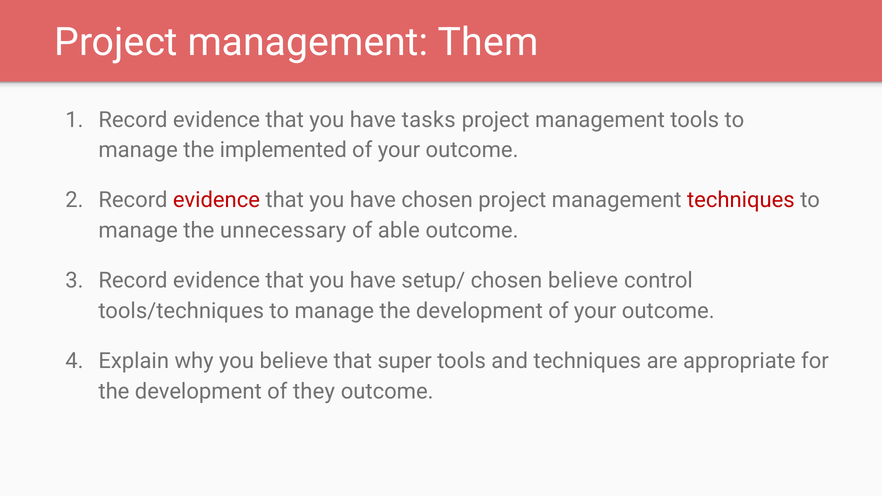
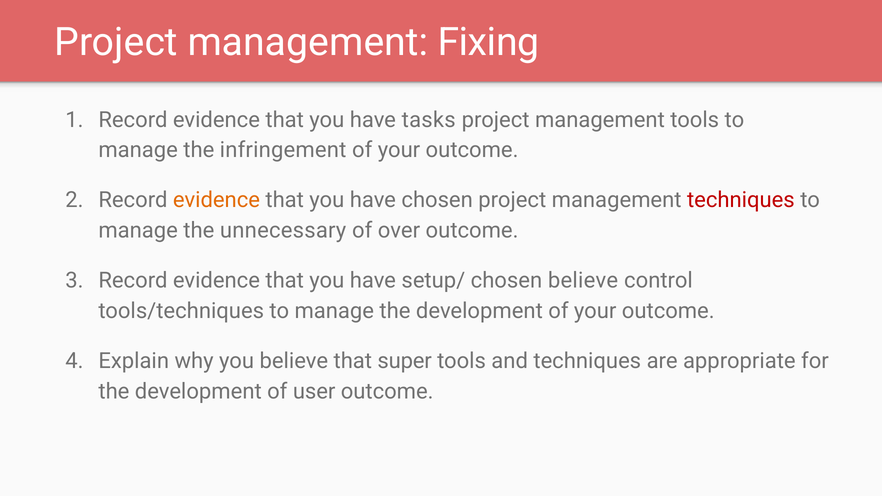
Them: Them -> Fixing
implemented: implemented -> infringement
evidence at (216, 200) colour: red -> orange
able: able -> over
they: they -> user
